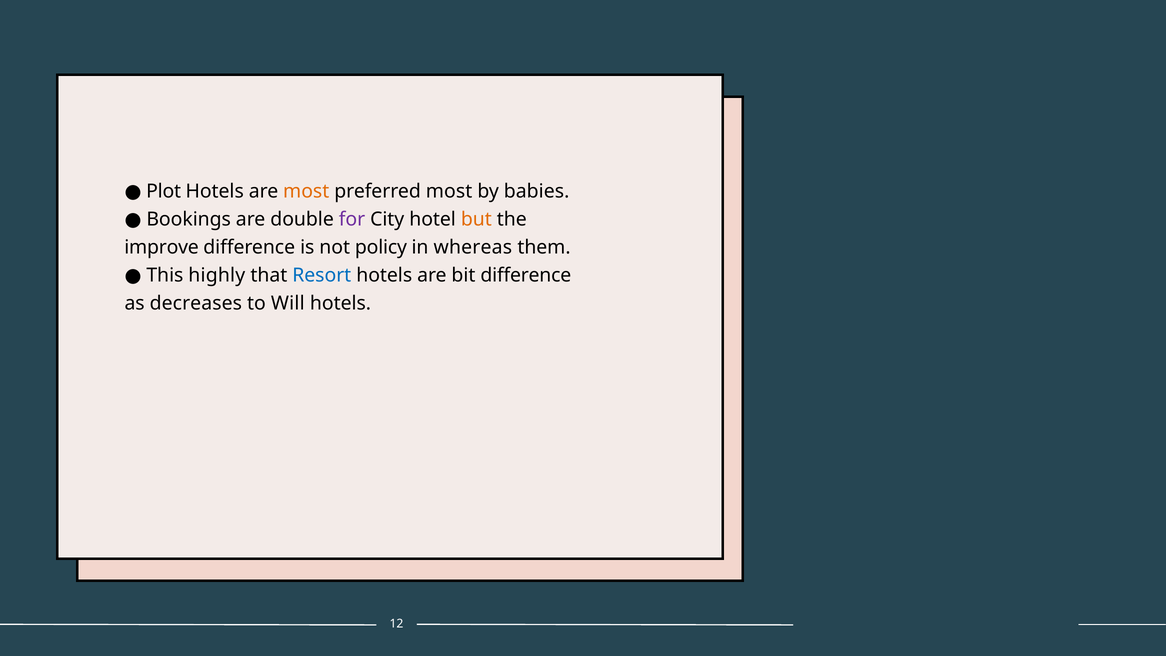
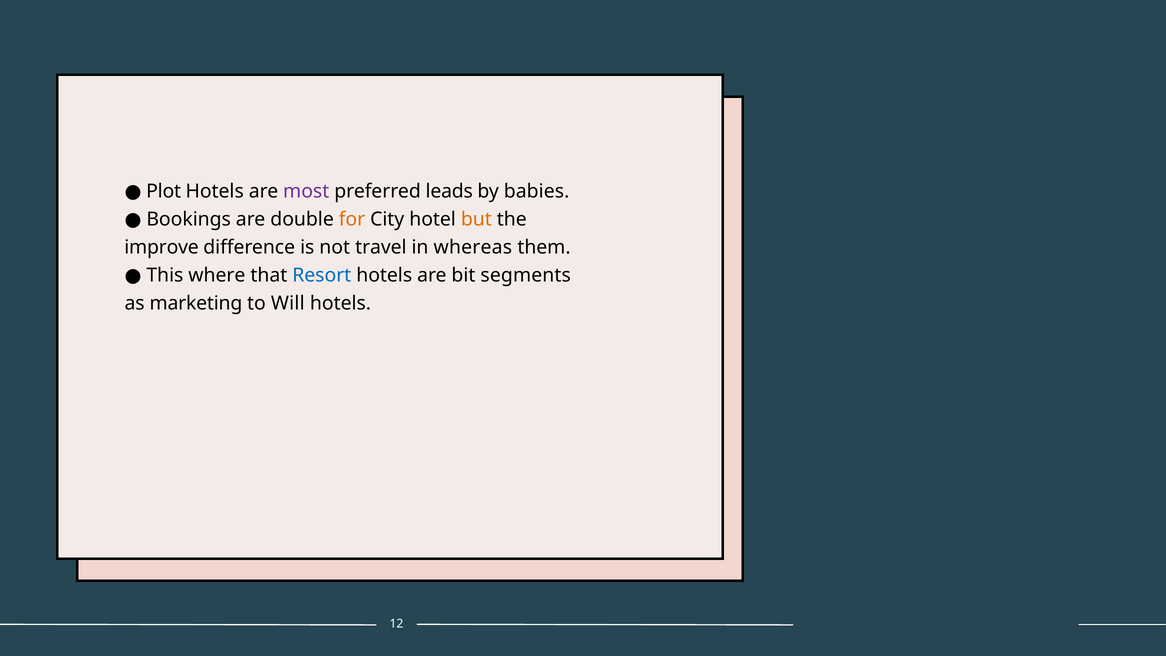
most at (306, 191) colour: orange -> purple
preferred most: most -> leads
for colour: purple -> orange
policy: policy -> travel
highly: highly -> where
bit difference: difference -> segments
decreases: decreases -> marketing
